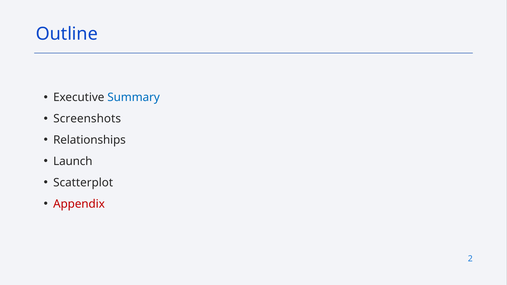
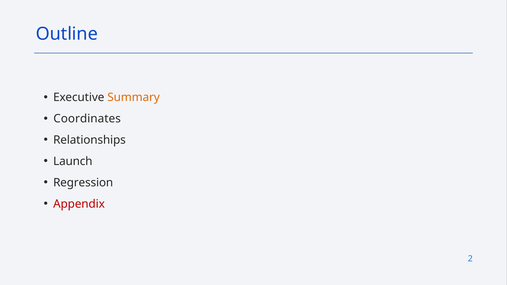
Summary colour: blue -> orange
Screenshots: Screenshots -> Coordinates
Scatterplot: Scatterplot -> Regression
